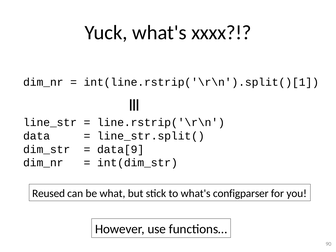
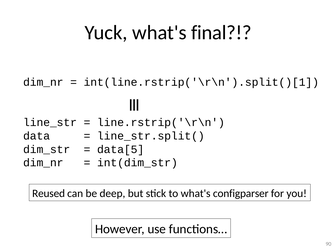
xxxx: xxxx -> final
data[9: data[9 -> data[5
what: what -> deep
